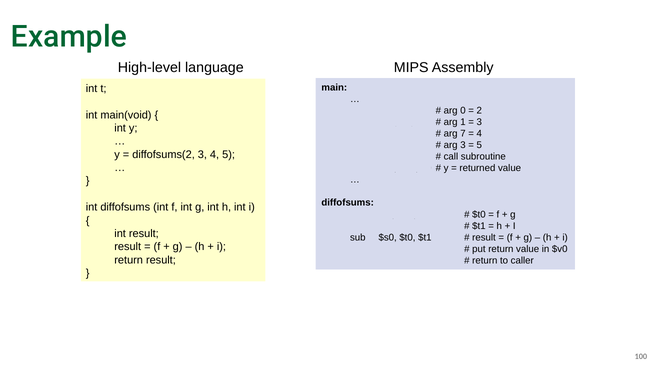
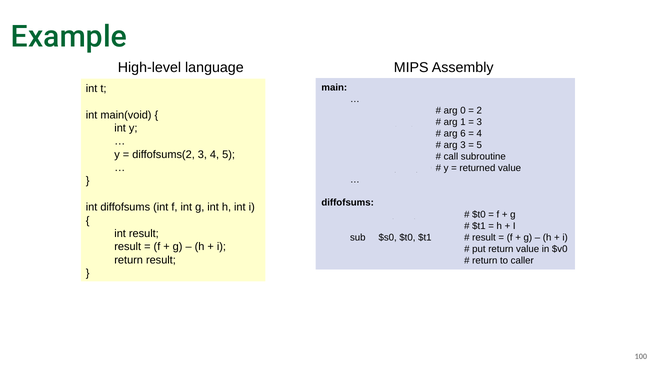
7: 7 -> 6
